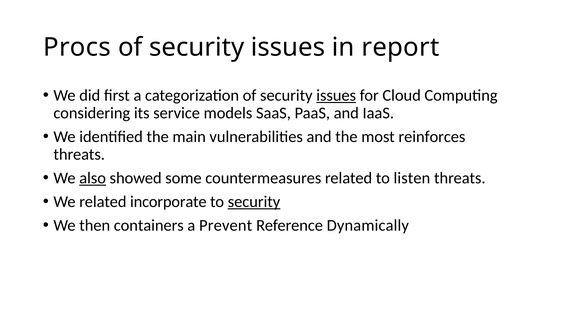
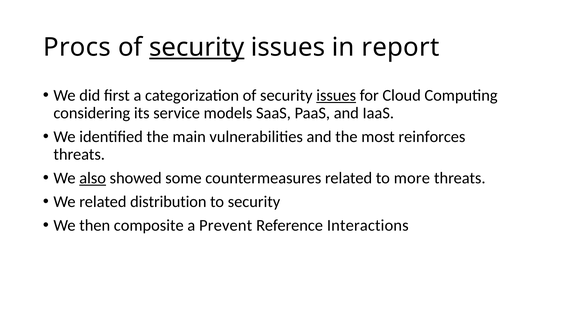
security at (197, 47) underline: none -> present
listen: listen -> more
incorporate: incorporate -> distribution
security at (254, 201) underline: present -> none
containers: containers -> composite
Dynamically: Dynamically -> Interactions
